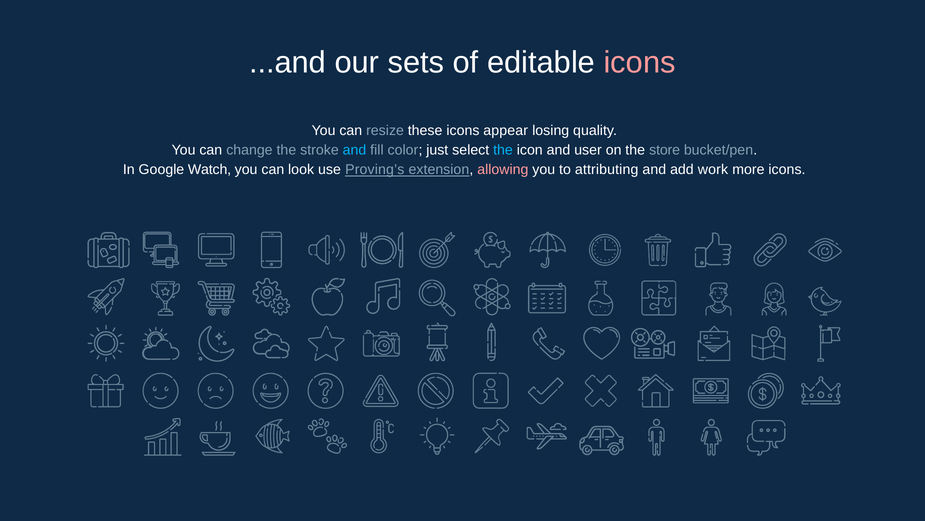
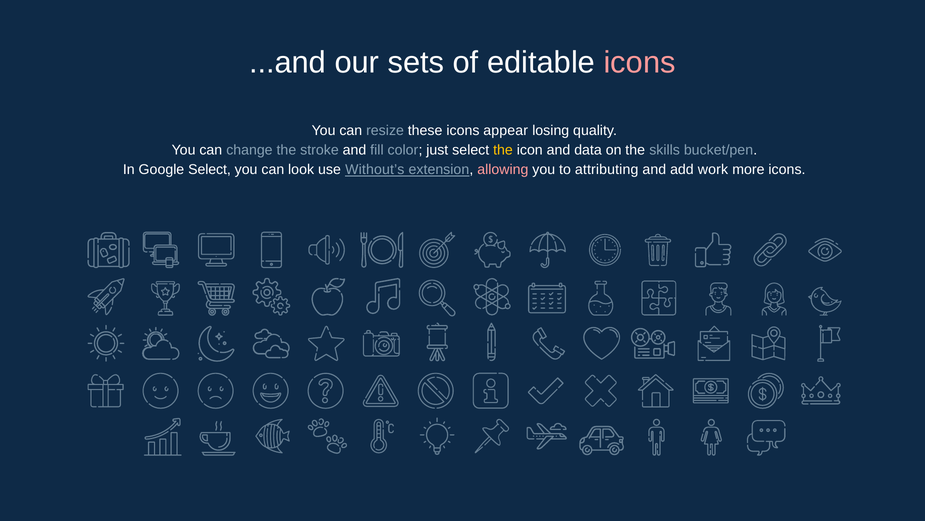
and at (354, 150) colour: light blue -> white
the at (503, 150) colour: light blue -> yellow
user: user -> data
store: store -> skills
Google Watch: Watch -> Select
Proving’s: Proving’s -> Without’s
